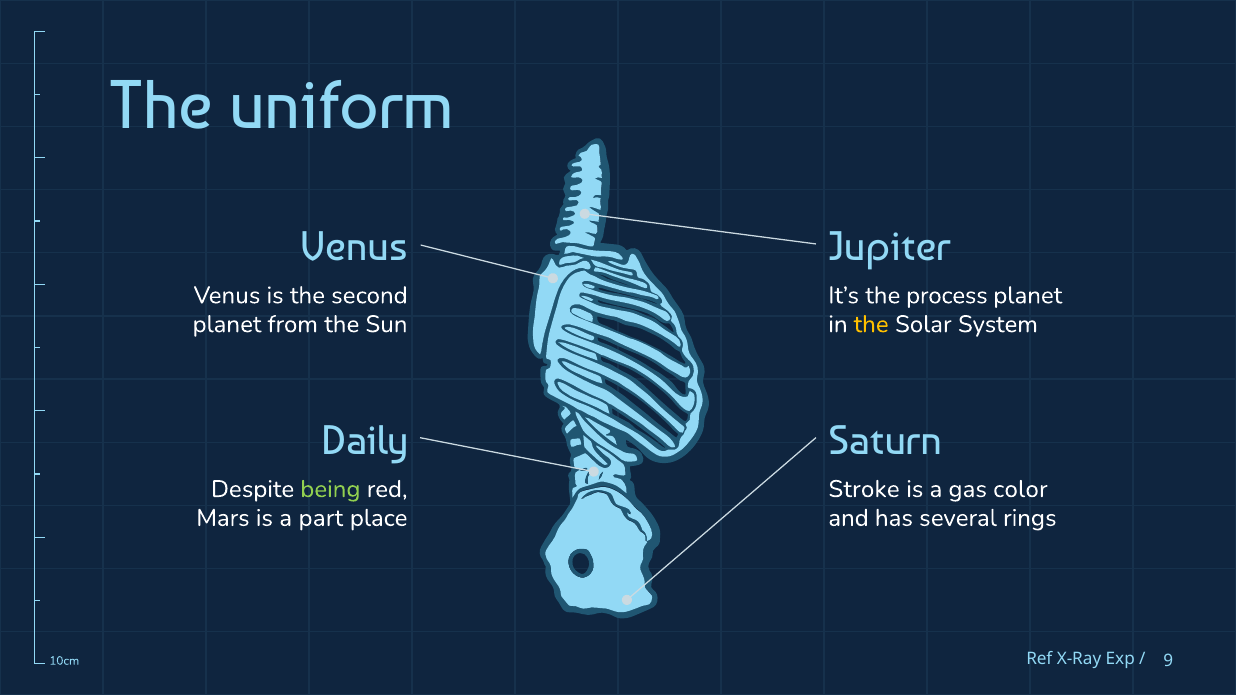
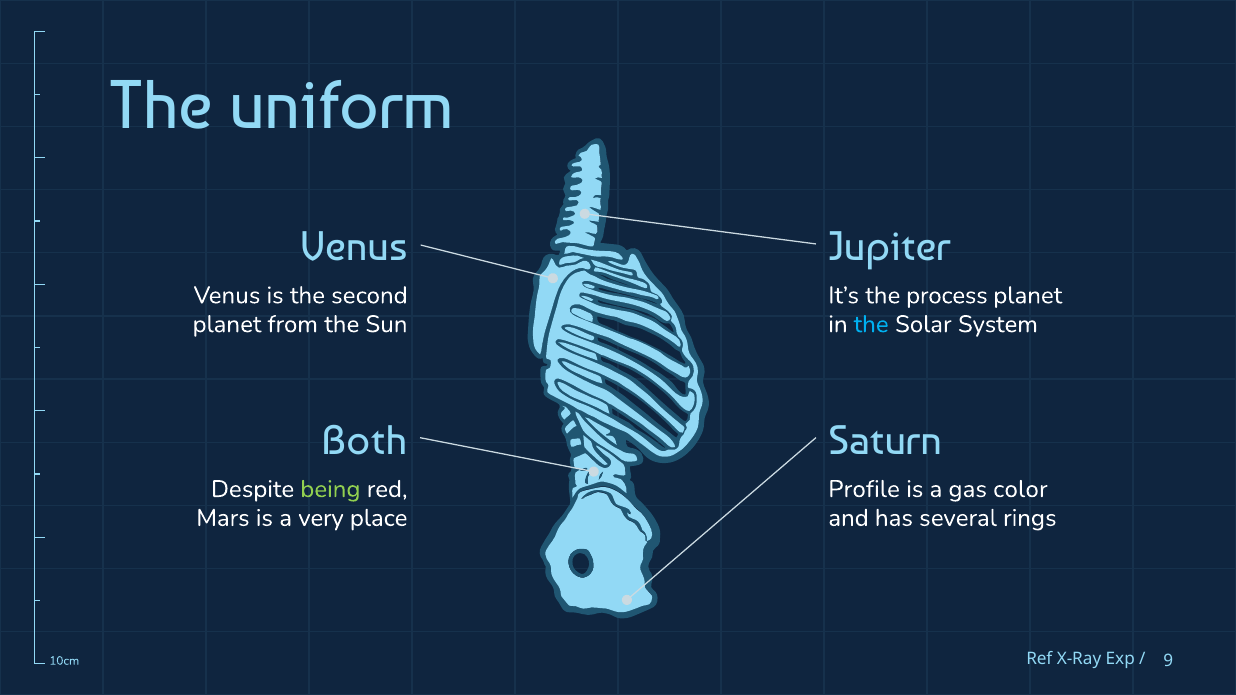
the at (871, 324) colour: yellow -> light blue
Daily: Daily -> Both
Stroke: Stroke -> Profile
part: part -> very
